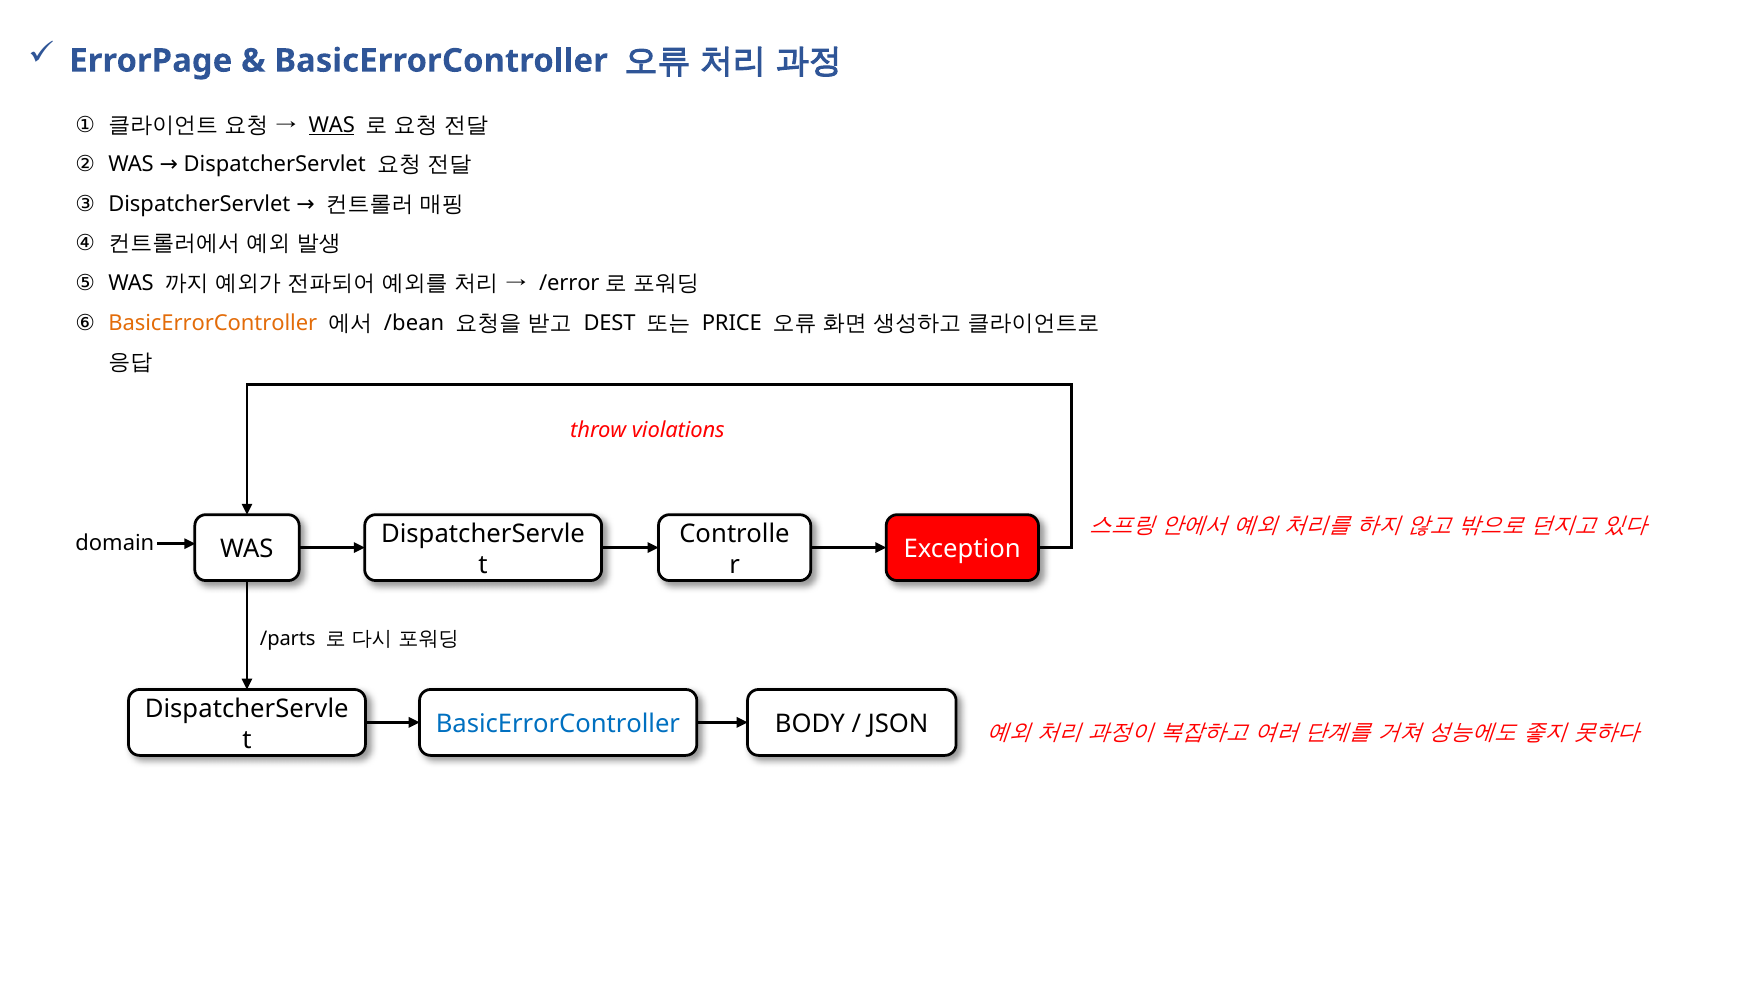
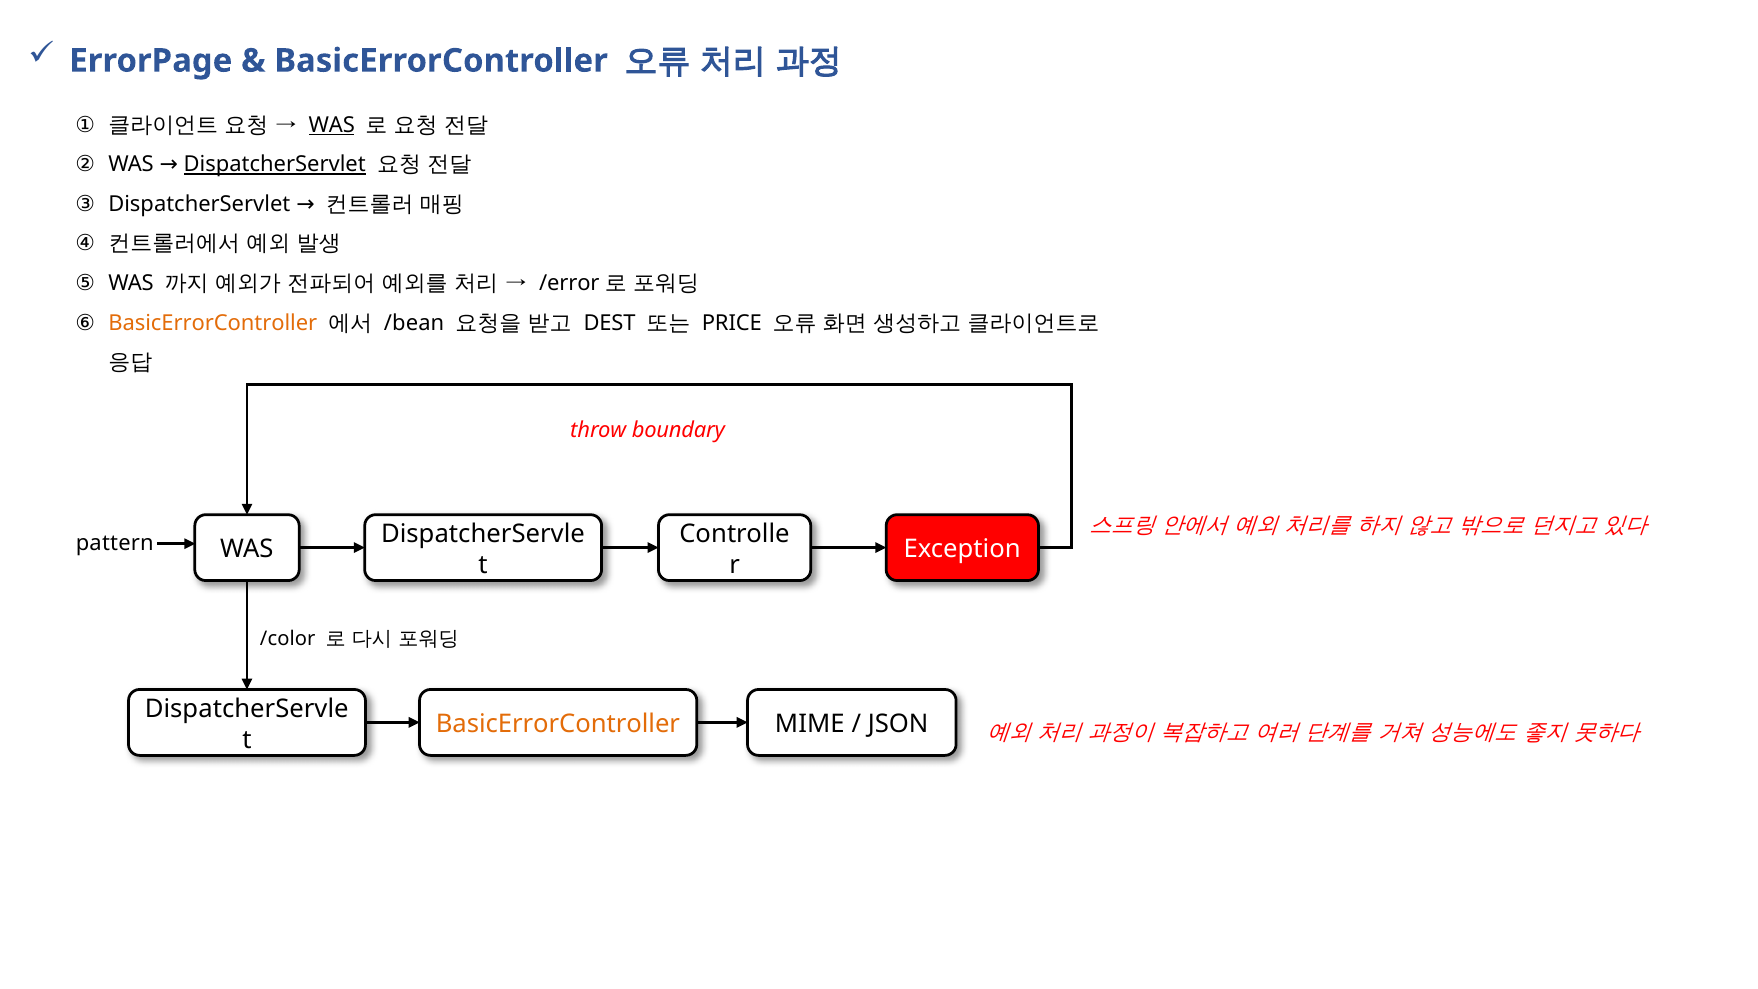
DispatcherServlet at (275, 165) underline: none -> present
violations: violations -> boundary
domain: domain -> pattern
/parts: /parts -> /color
BasicErrorController at (558, 724) colour: blue -> orange
BODY: BODY -> MIME
